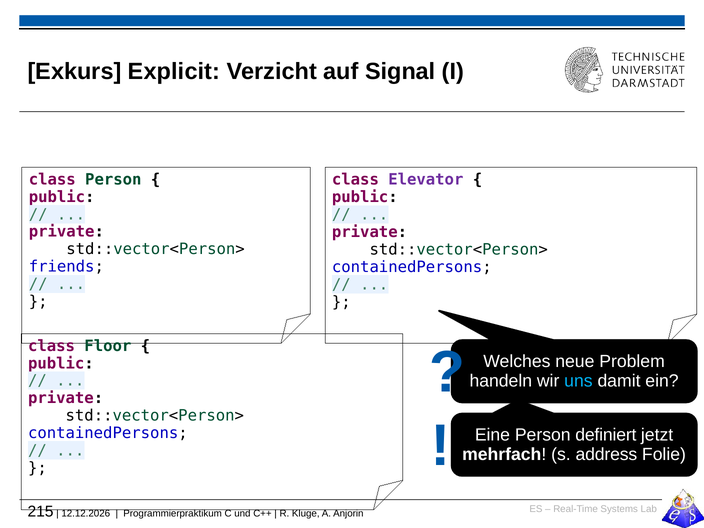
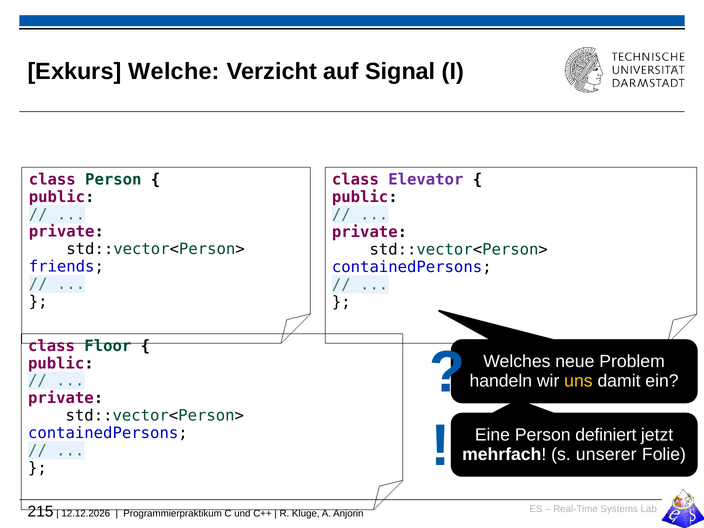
Explicit: Explicit -> Welche
uns colour: light blue -> yellow
address: address -> unserer
